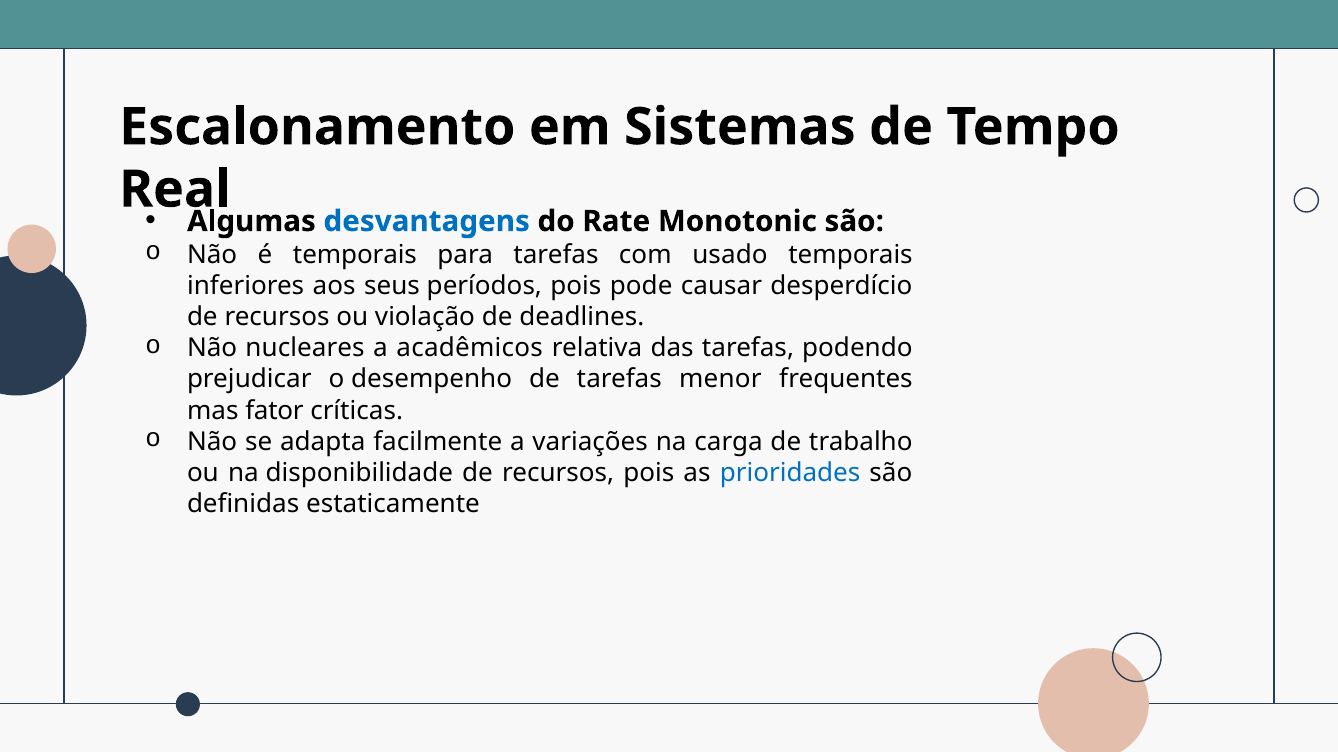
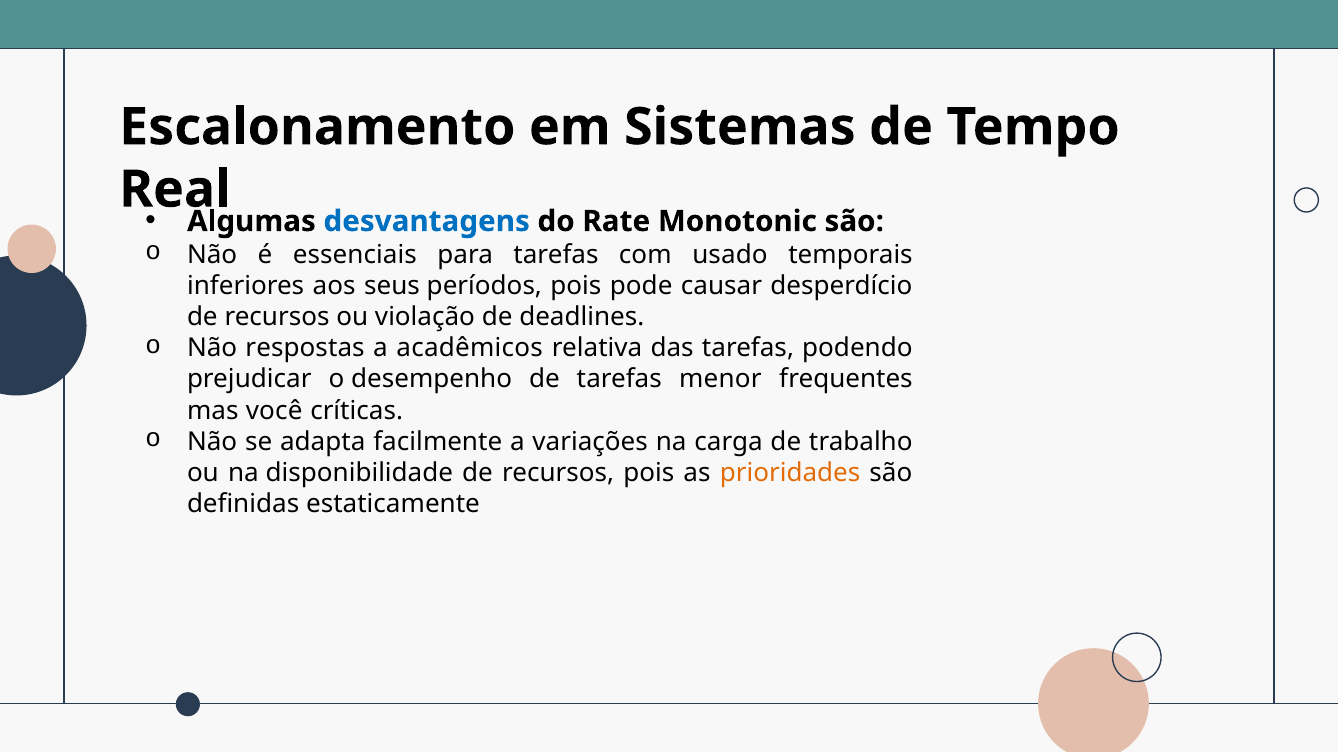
é temporais: temporais -> essenciais
nucleares: nucleares -> respostas
fator: fator -> você
prioridades colour: blue -> orange
